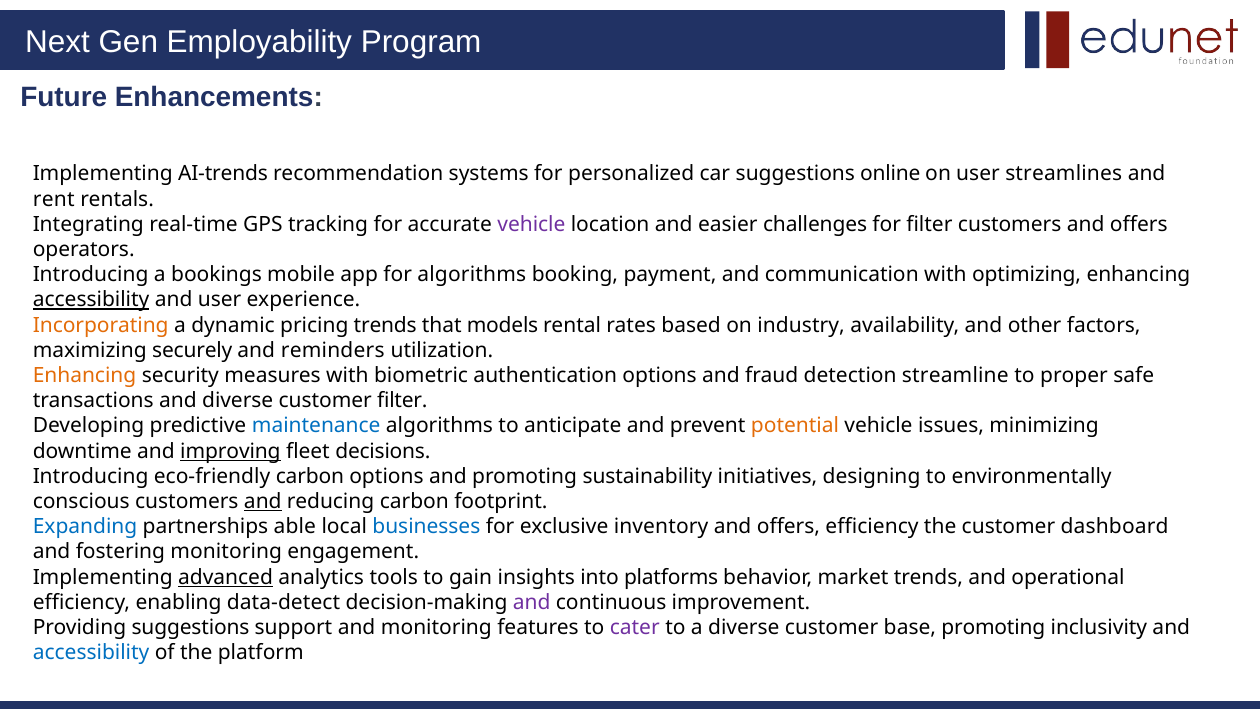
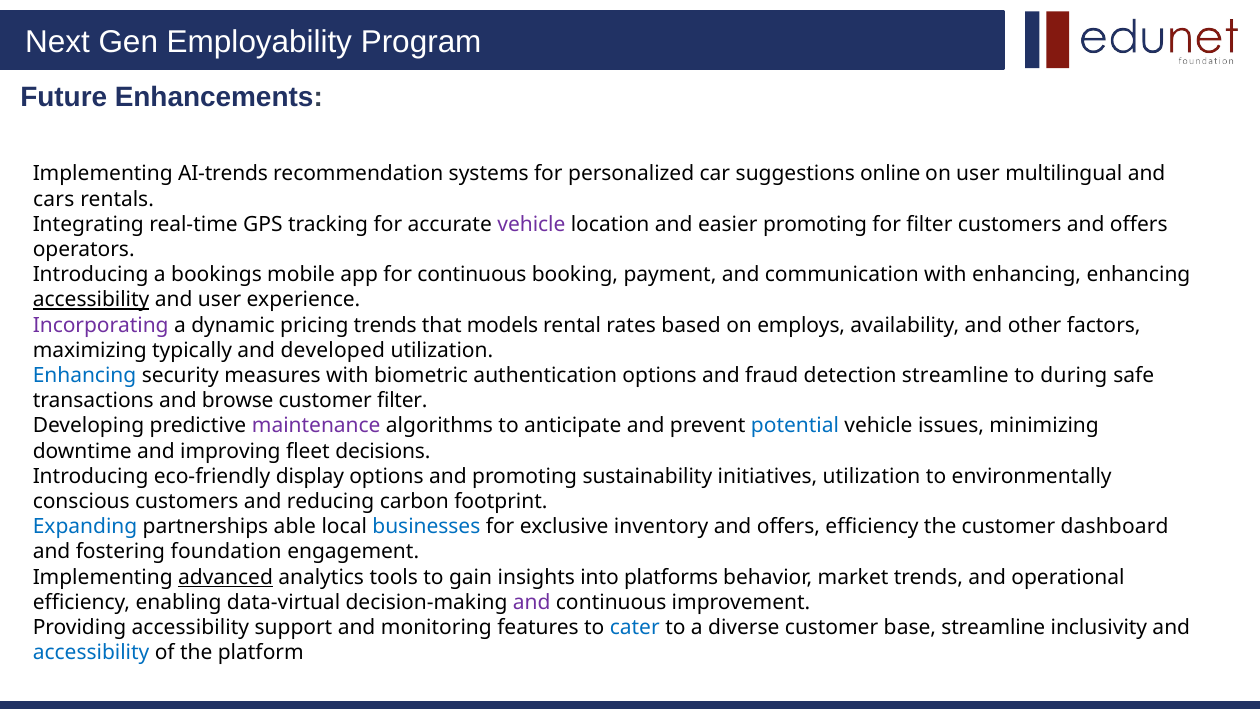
streamlines: streamlines -> multilingual
rent: rent -> cars
easier challenges: challenges -> promoting
for algorithms: algorithms -> continuous
with optimizing: optimizing -> enhancing
Incorporating colour: orange -> purple
industry: industry -> employs
securely: securely -> typically
reminders: reminders -> developed
Enhancing at (85, 375) colour: orange -> blue
proper: proper -> during
and diverse: diverse -> browse
maintenance colour: blue -> purple
potential colour: orange -> blue
improving underline: present -> none
eco-friendly carbon: carbon -> display
initiatives designing: designing -> utilization
and at (263, 501) underline: present -> none
fostering monitoring: monitoring -> foundation
data-detect: data-detect -> data-virtual
Providing suggestions: suggestions -> accessibility
cater colour: purple -> blue
base promoting: promoting -> streamline
